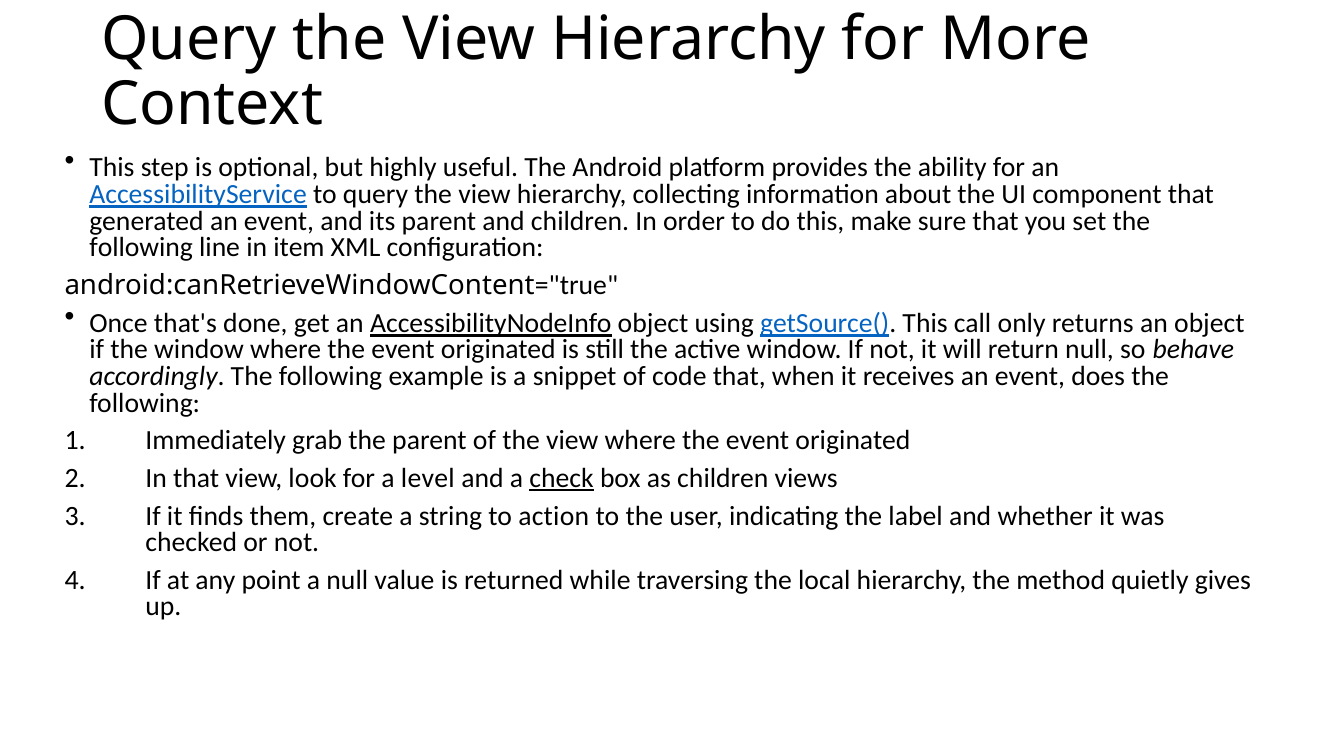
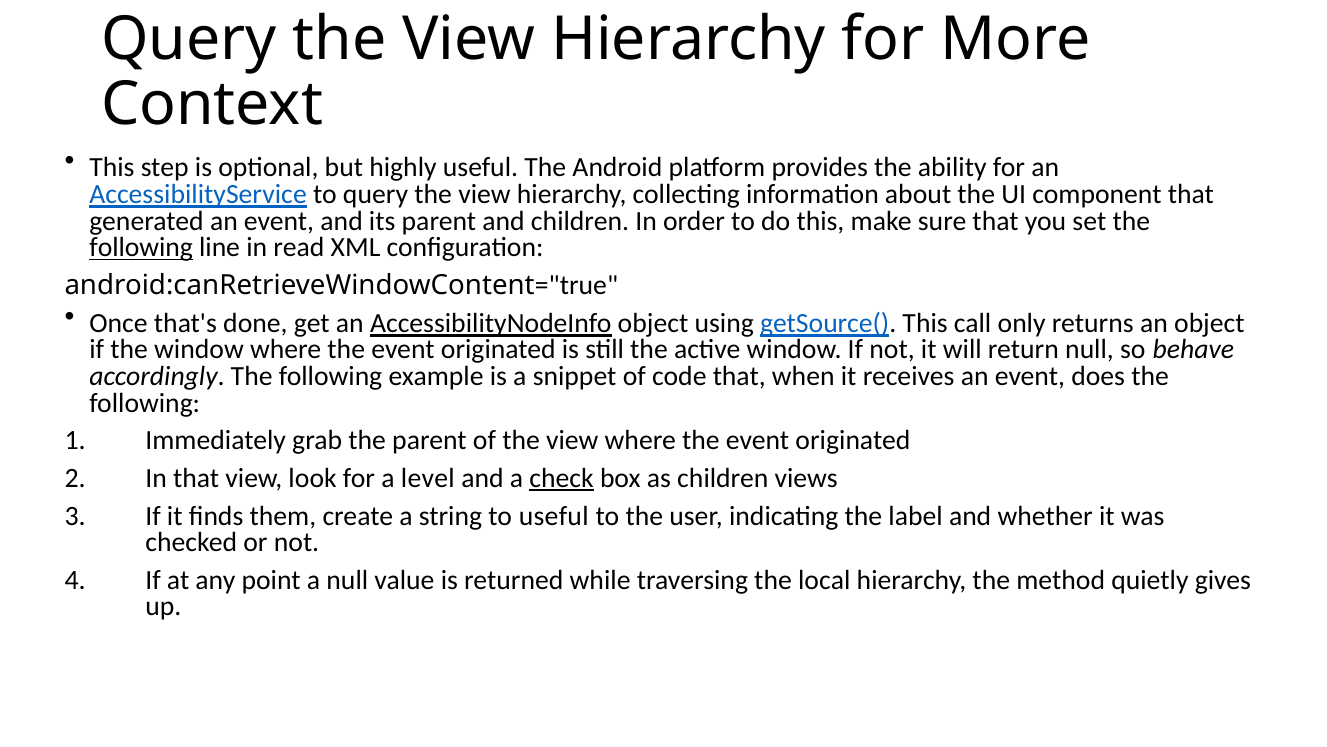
following at (141, 247) underline: none -> present
item: item -> read
to action: action -> useful
